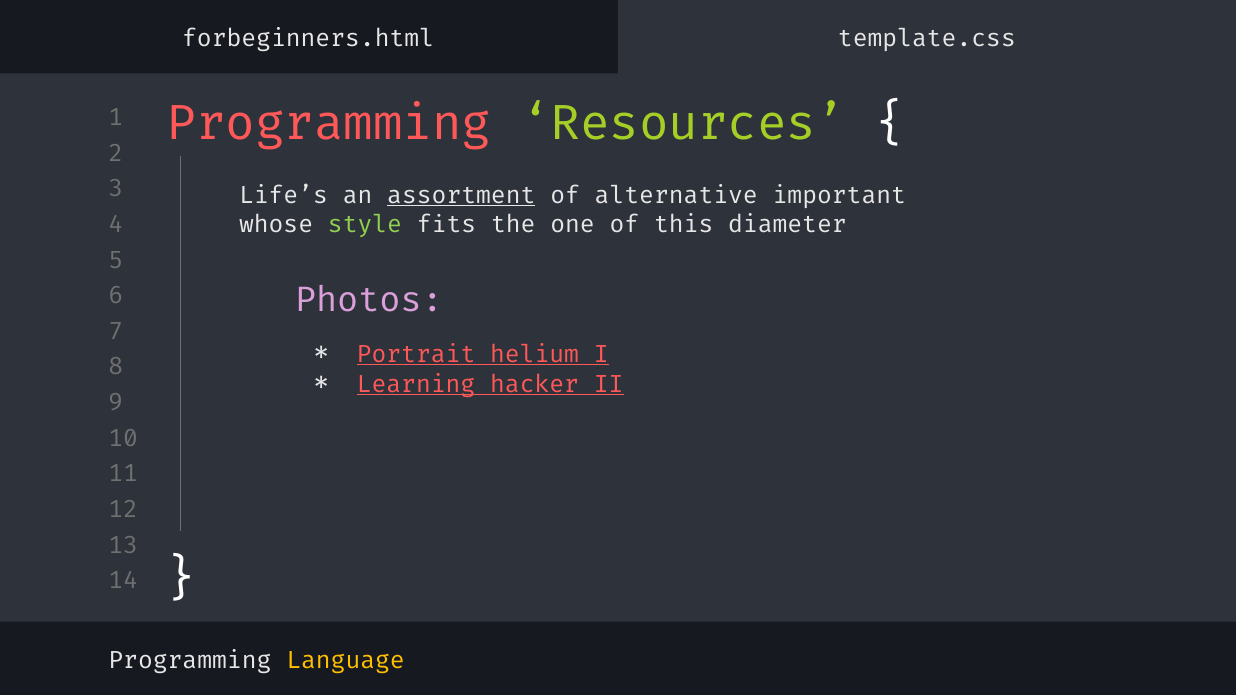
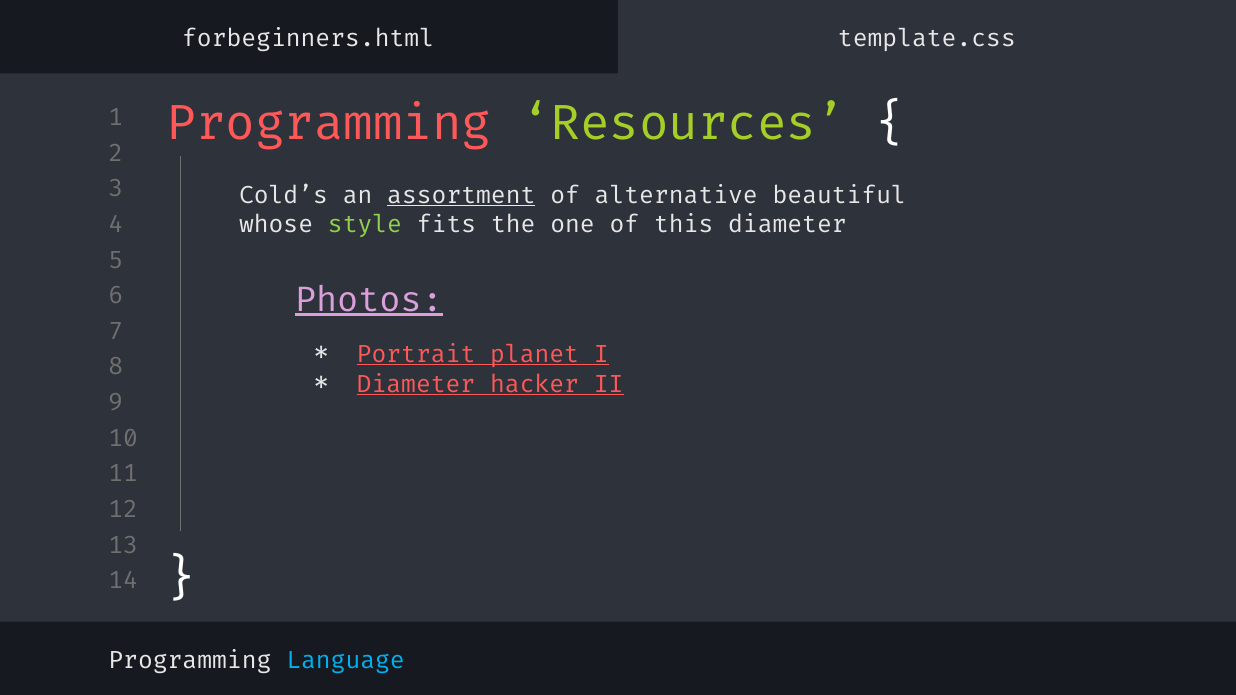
Life’s: Life’s -> Cold’s
important: important -> beautiful
Photos underline: none -> present
helium: helium -> planet
Learning at (416, 384): Learning -> Diameter
Language colour: yellow -> light blue
